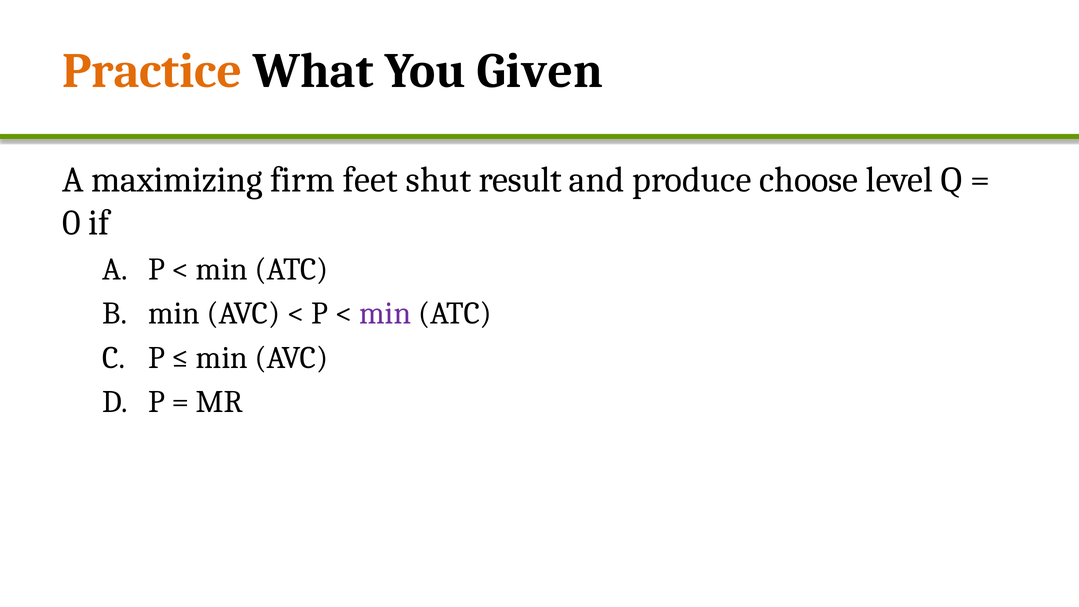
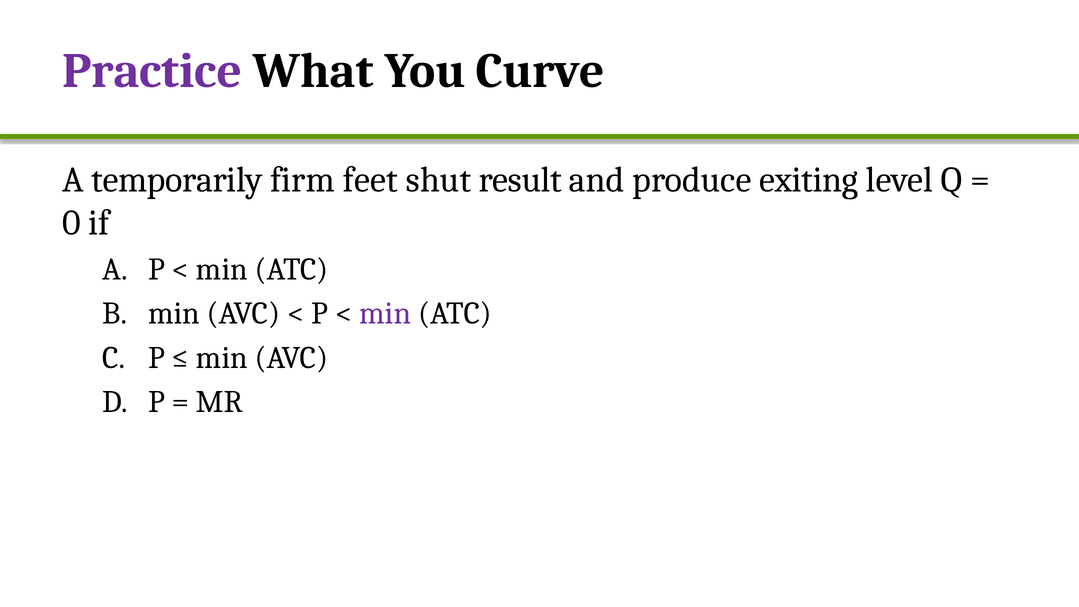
Practice colour: orange -> purple
Given: Given -> Curve
maximizing: maximizing -> temporarily
choose: choose -> exiting
